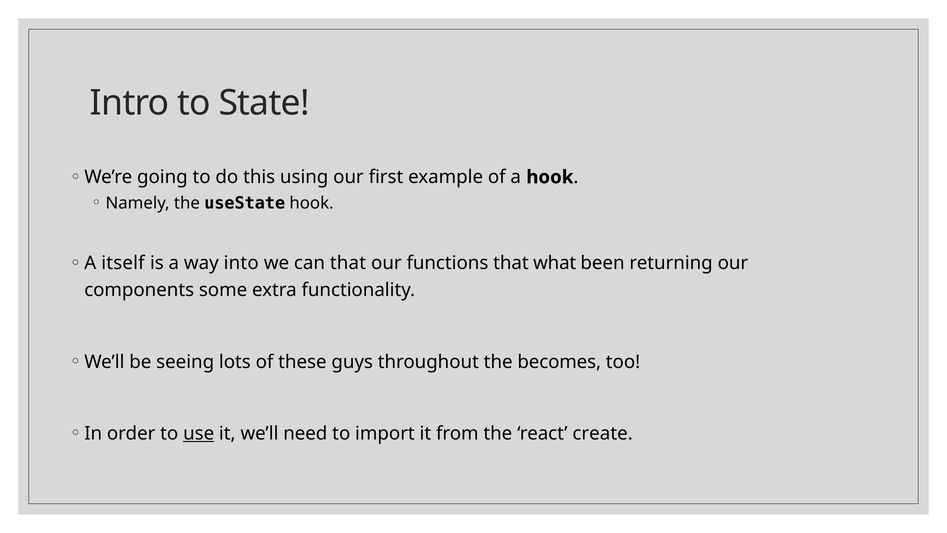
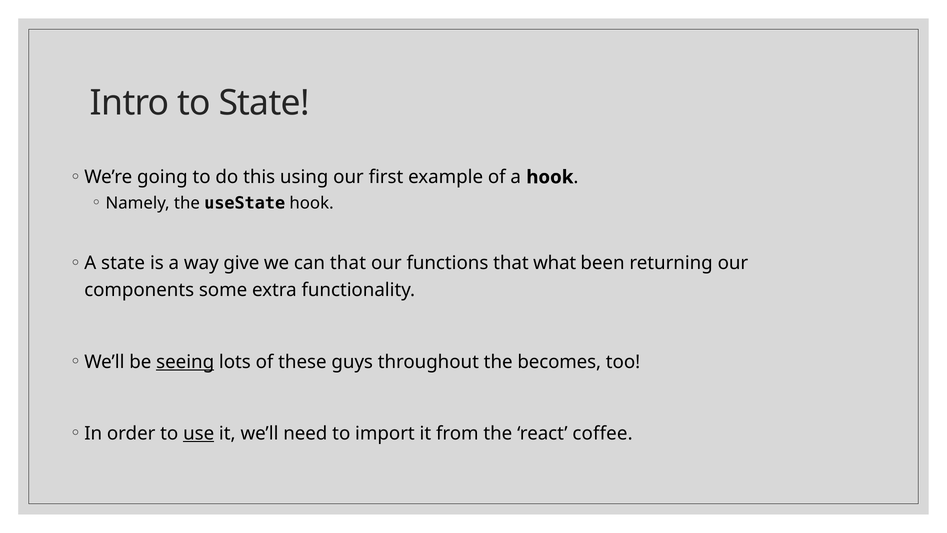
A itself: itself -> state
into: into -> give
seeing underline: none -> present
create: create -> coffee
